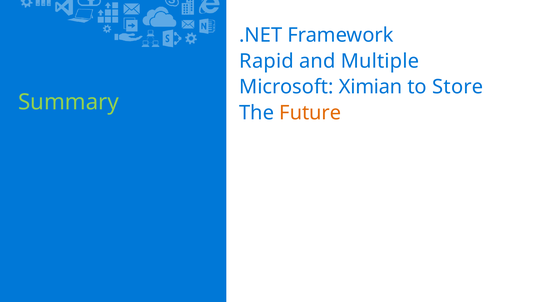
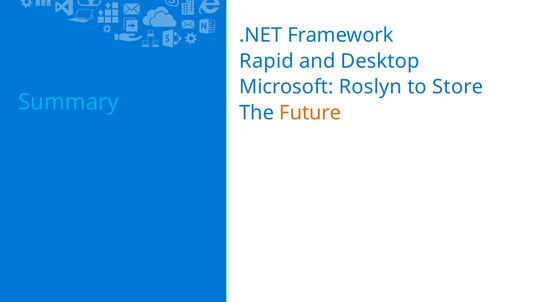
Multiple: Multiple -> Desktop
Ximian: Ximian -> Roslyn
Summary colour: light green -> light blue
